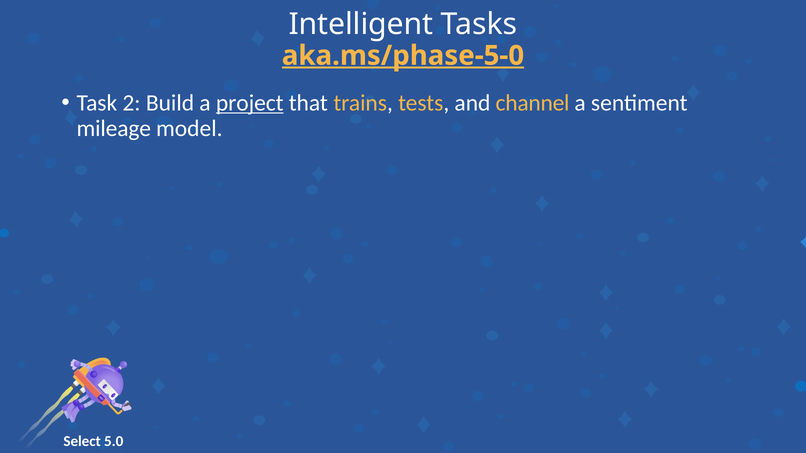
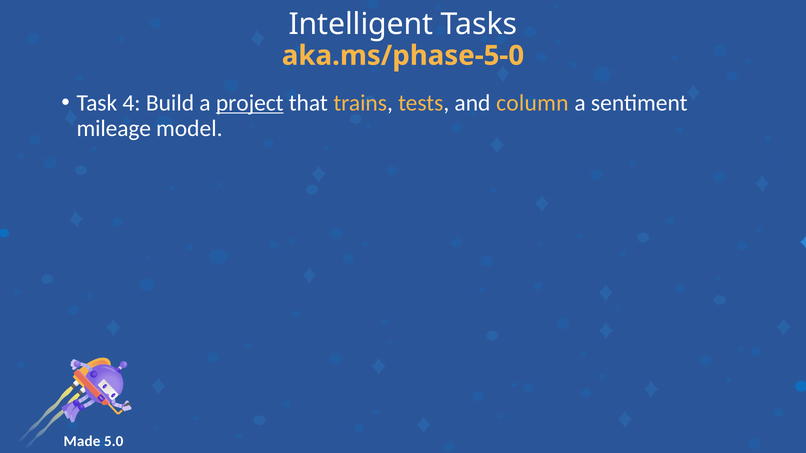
aka.ms/phase-5-0 underline: present -> none
2: 2 -> 4
channel: channel -> column
Select: Select -> Made
